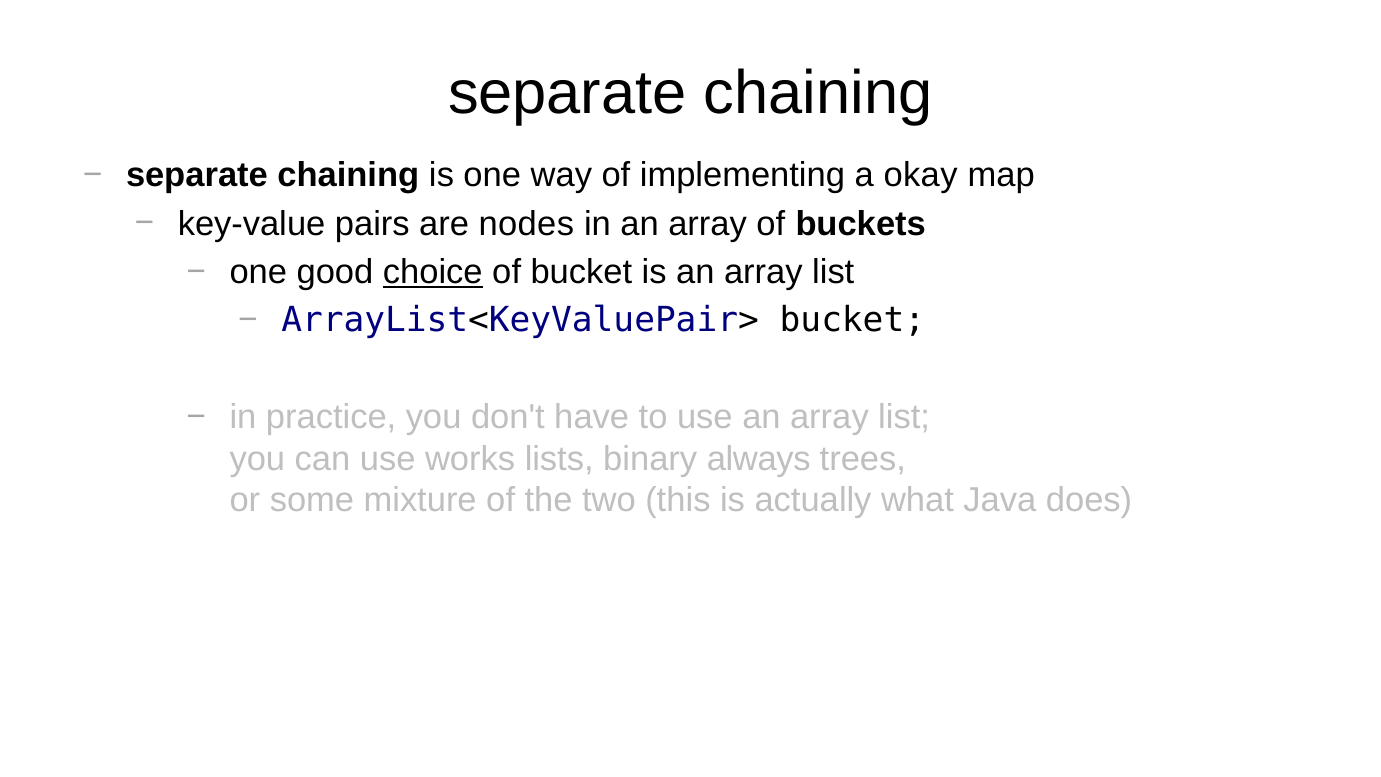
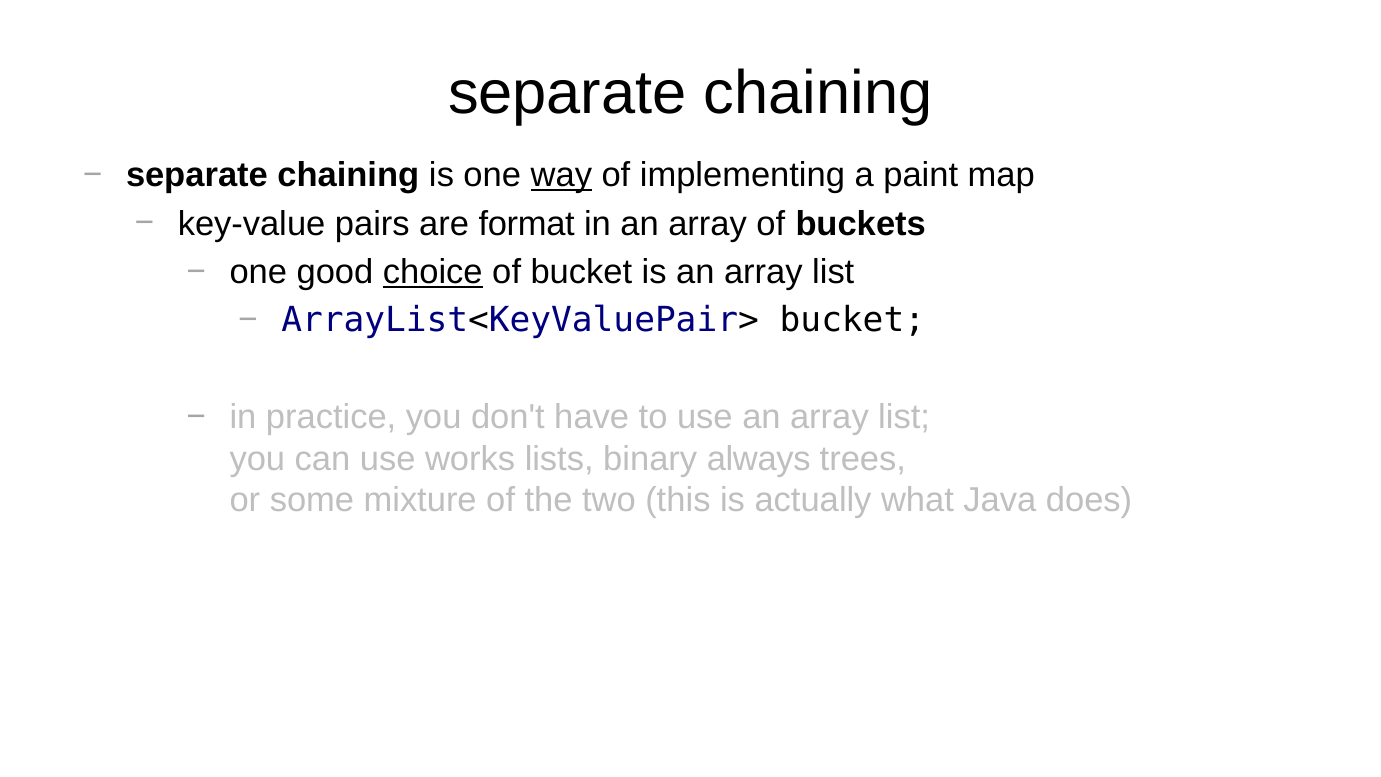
way underline: none -> present
okay: okay -> paint
nodes: nodes -> format
